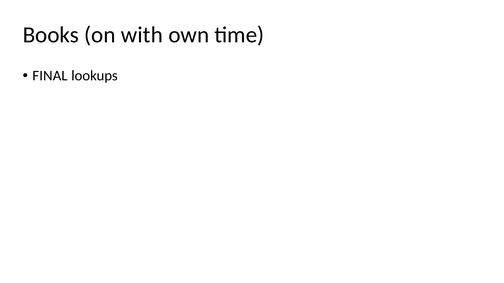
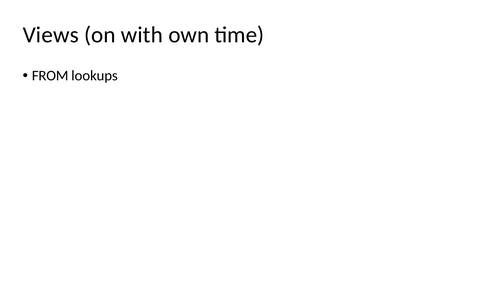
Books: Books -> Views
FINAL: FINAL -> FROM
